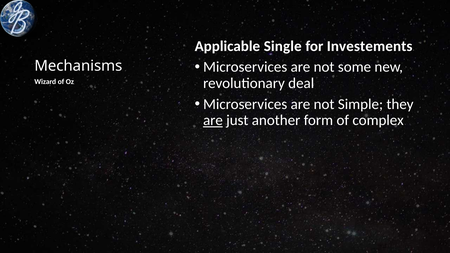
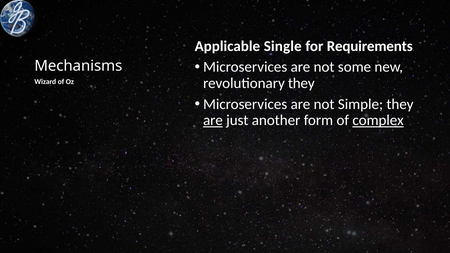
Investements: Investements -> Requirements
revolutionary deal: deal -> they
complex underline: none -> present
